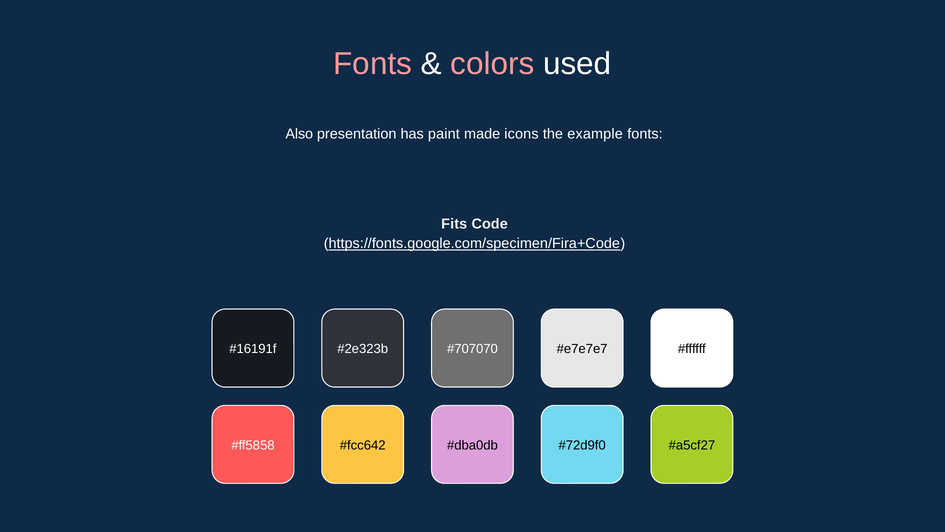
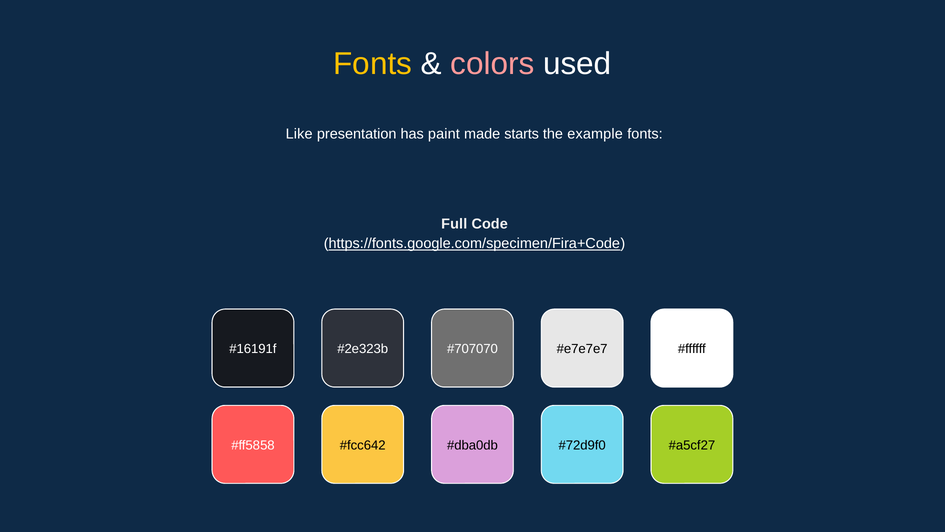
Fonts at (373, 64) colour: pink -> yellow
Also: Also -> Like
icons: icons -> starts
Fits: Fits -> Full
